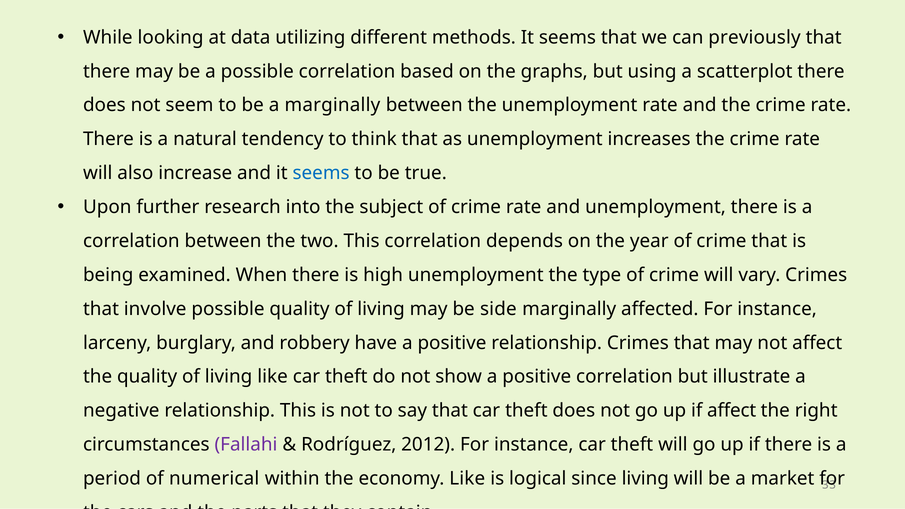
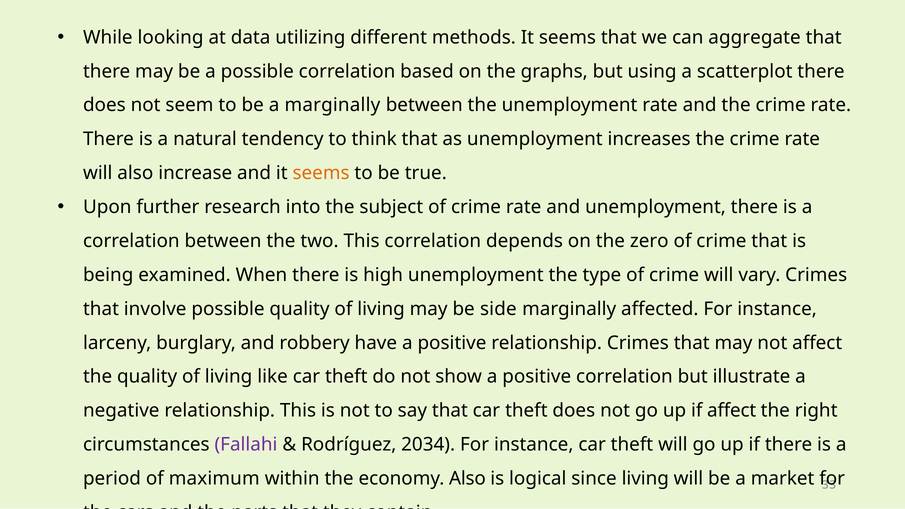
previously: previously -> aggregate
seems at (321, 173) colour: blue -> orange
year: year -> zero
2012: 2012 -> 2034
numerical: numerical -> maximum
economy Like: Like -> Also
